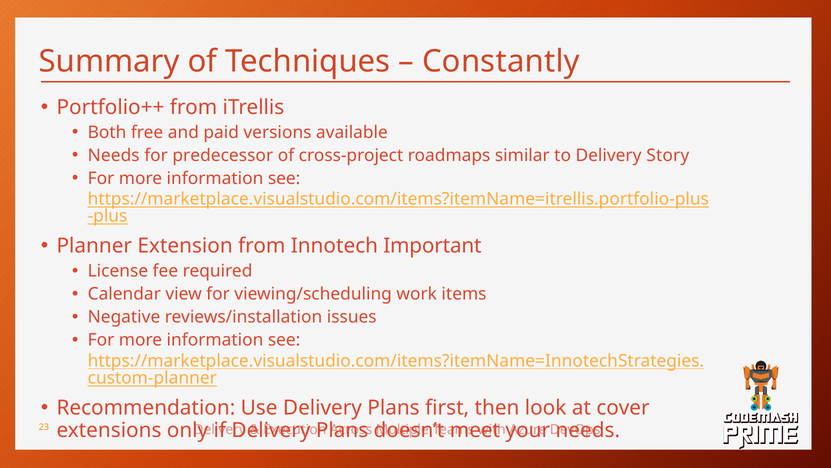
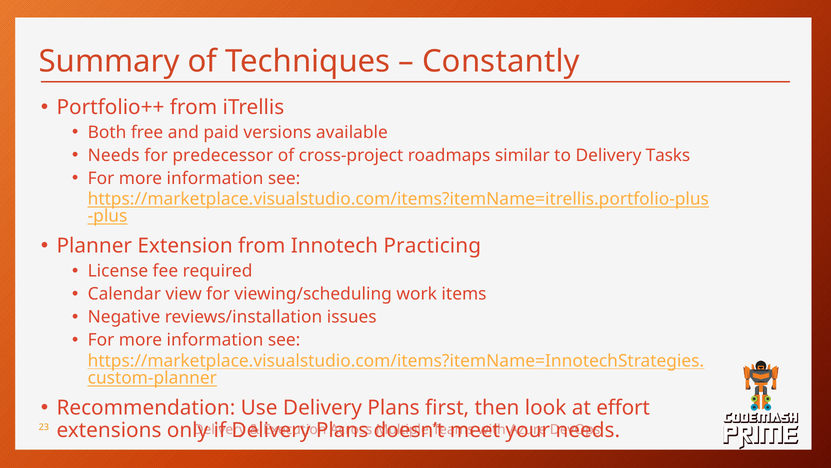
Story: Story -> Tasks
Important: Important -> Practicing
cover: cover -> effort
